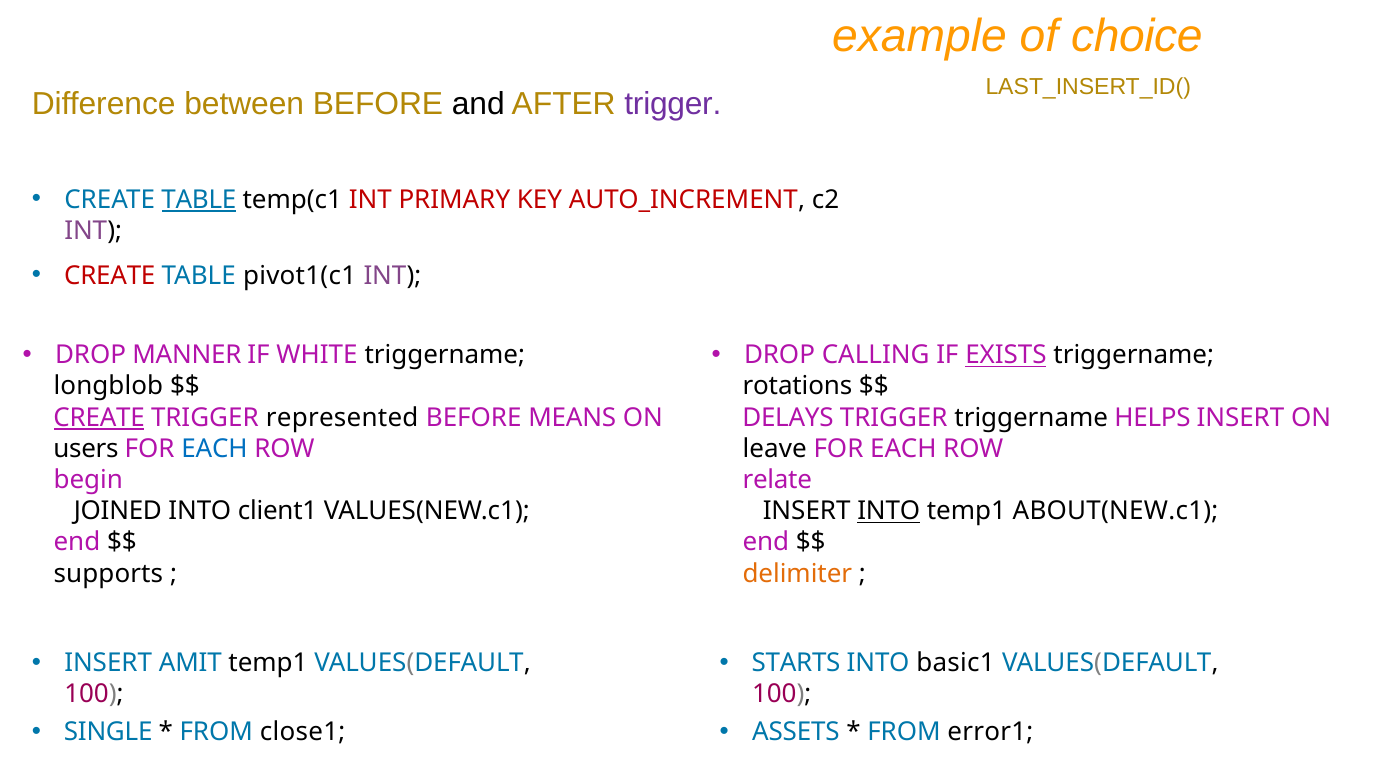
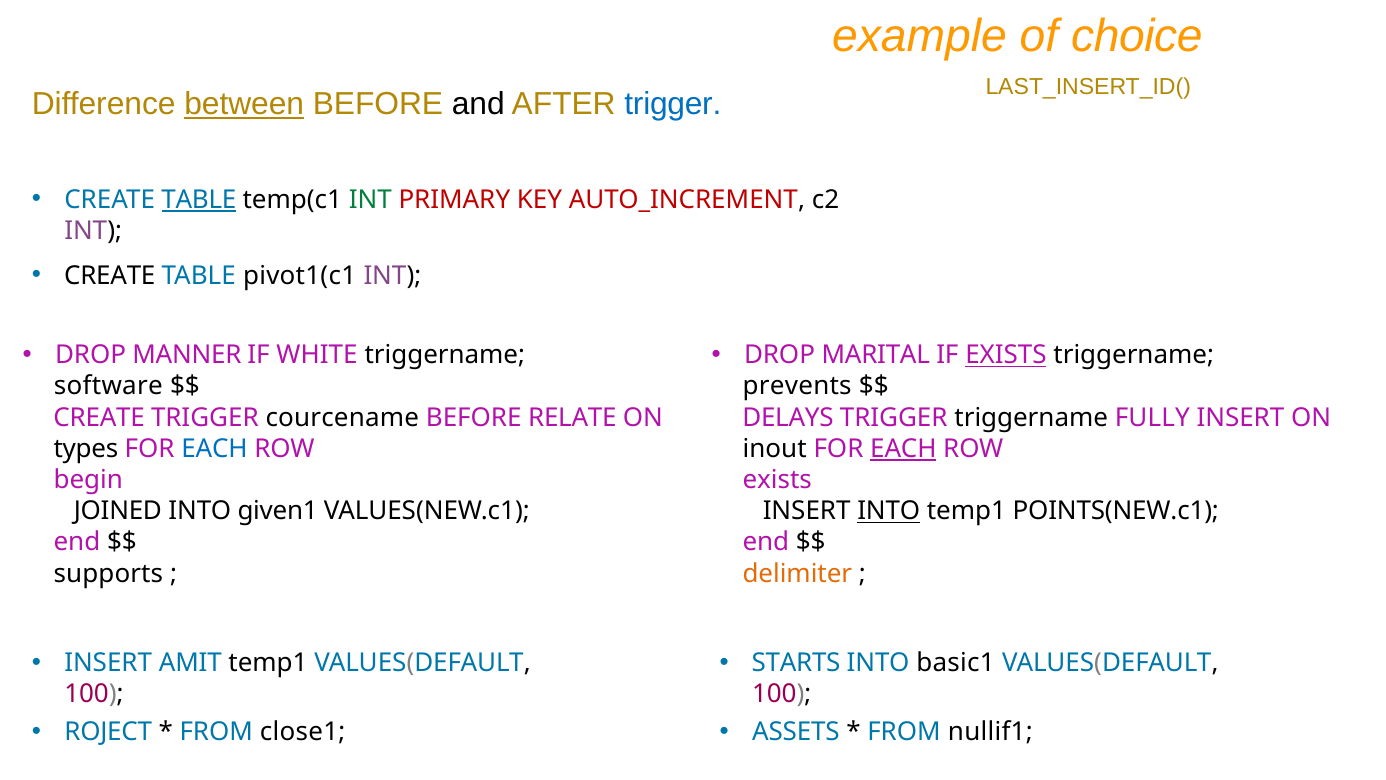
between underline: none -> present
trigger at (673, 104) colour: purple -> blue
INT at (370, 199) colour: red -> green
CREATE at (110, 276) colour: red -> black
CALLING: CALLING -> MARITAL
longblob: longblob -> software
rotations: rotations -> prevents
CREATE at (99, 417) underline: present -> none
represented: represented -> courcename
MEANS: MEANS -> RELATE
HELPS: HELPS -> FULLY
users: users -> types
leave: leave -> inout
EACH at (903, 449) underline: none -> present
relate at (777, 480): relate -> exists
client1: client1 -> given1
ABOUT(NEW.c1: ABOUT(NEW.c1 -> POINTS(NEW.c1
SINGLE: SINGLE -> ROJECT
error1: error1 -> nullif1
